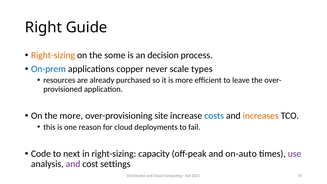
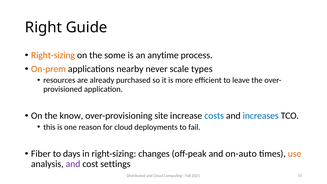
decision: decision -> anytime
On-prem colour: blue -> orange
copper: copper -> nearby
the more: more -> know
increases colour: orange -> blue
Code: Code -> Fiber
next: next -> days
capacity: capacity -> changes
use colour: purple -> orange
